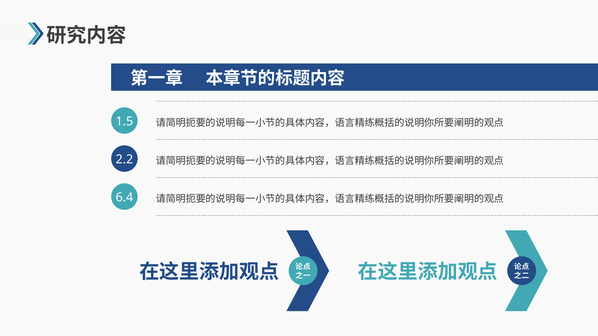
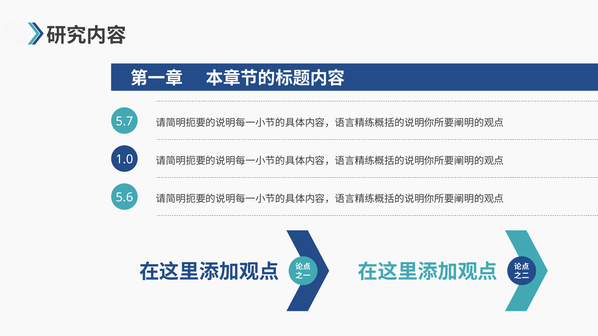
1.5: 1.5 -> 5.7
2.2: 2.2 -> 1.0
6.4: 6.4 -> 5.6
